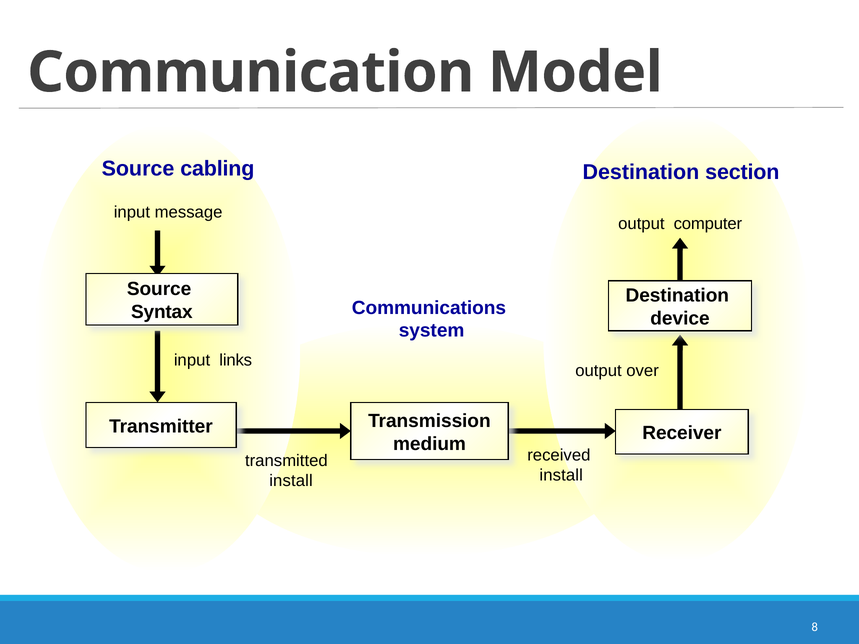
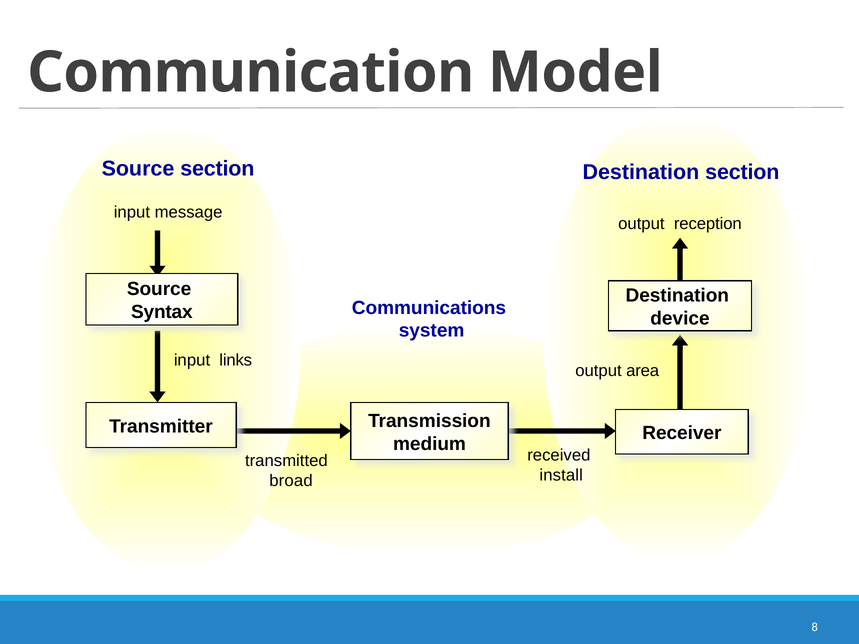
Source cabling: cabling -> section
computer: computer -> reception
over: over -> area
install at (291, 481): install -> broad
